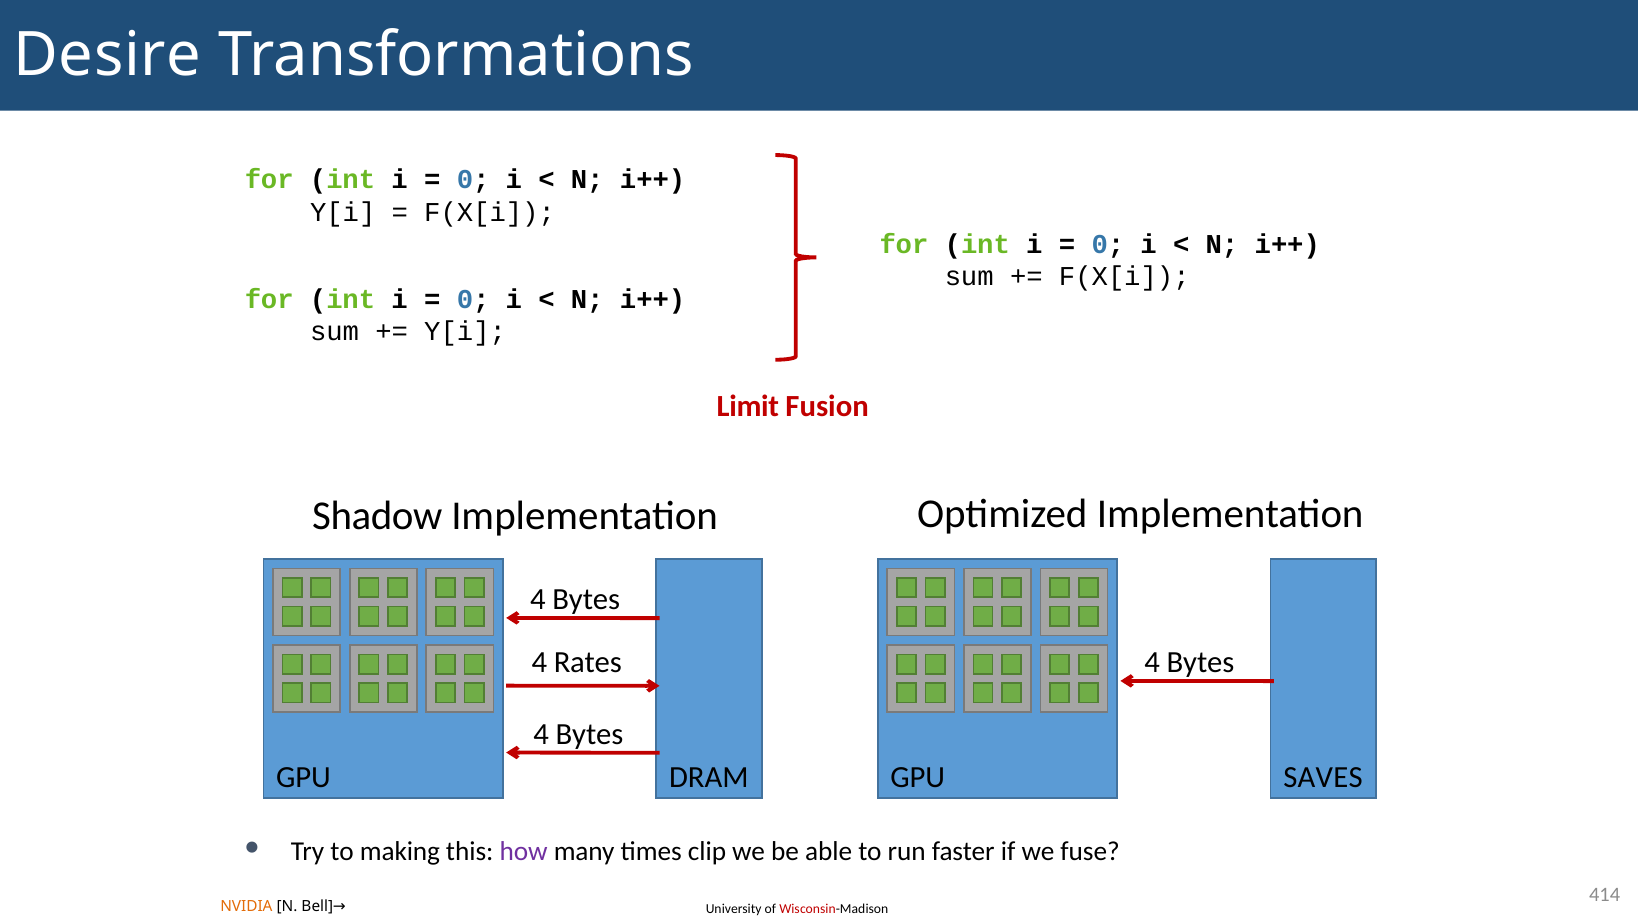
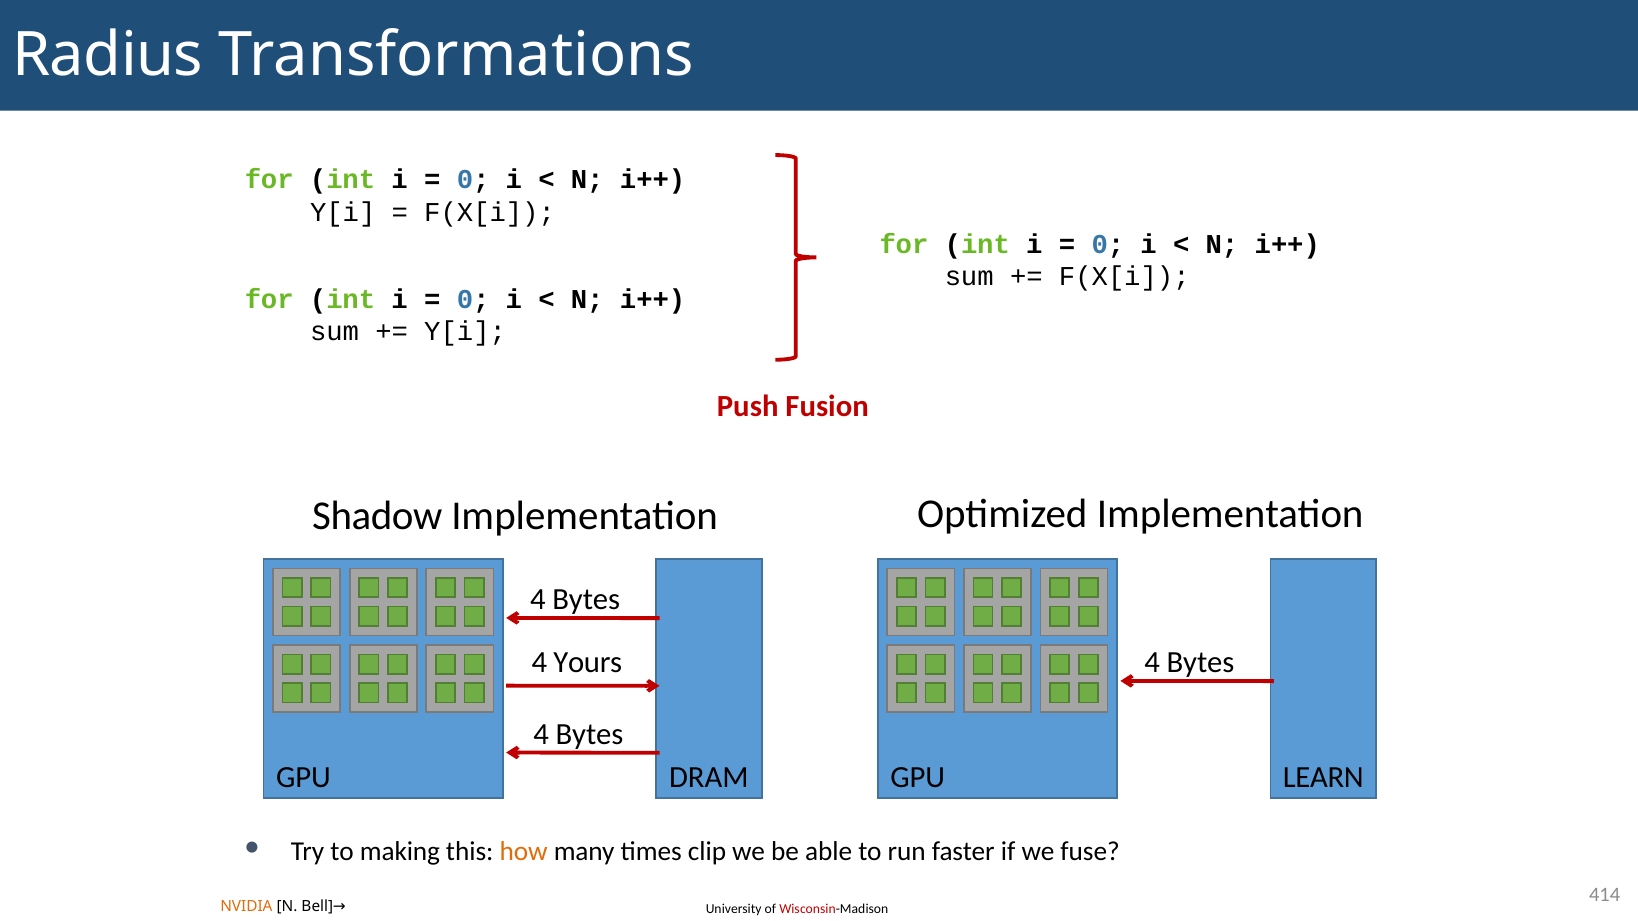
Desire: Desire -> Radius
Limit: Limit -> Push
Rates: Rates -> Yours
SAVES: SAVES -> LEARN
how colour: purple -> orange
